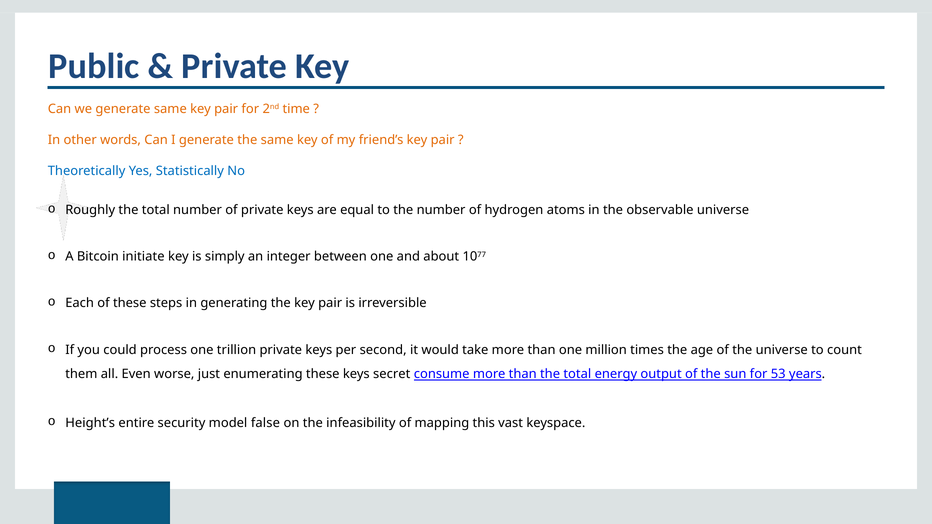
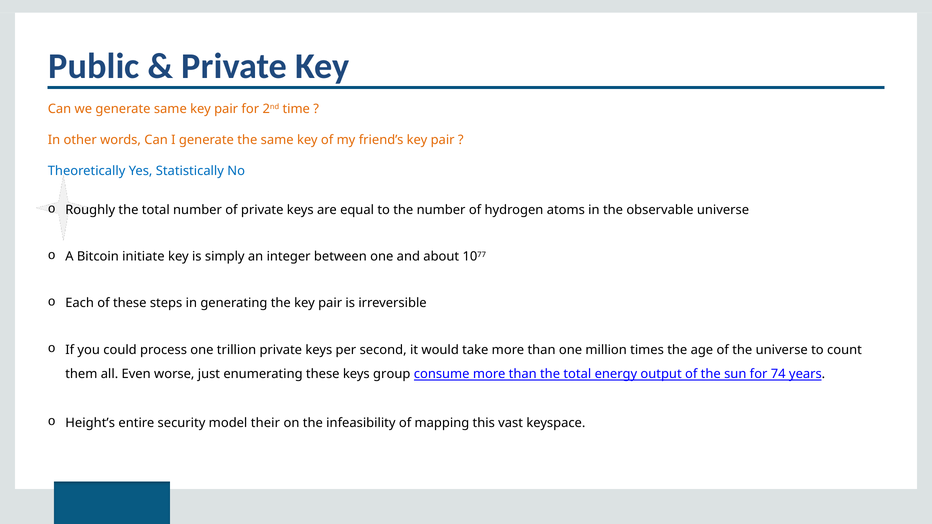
secret: secret -> group
53: 53 -> 74
false: false -> their
